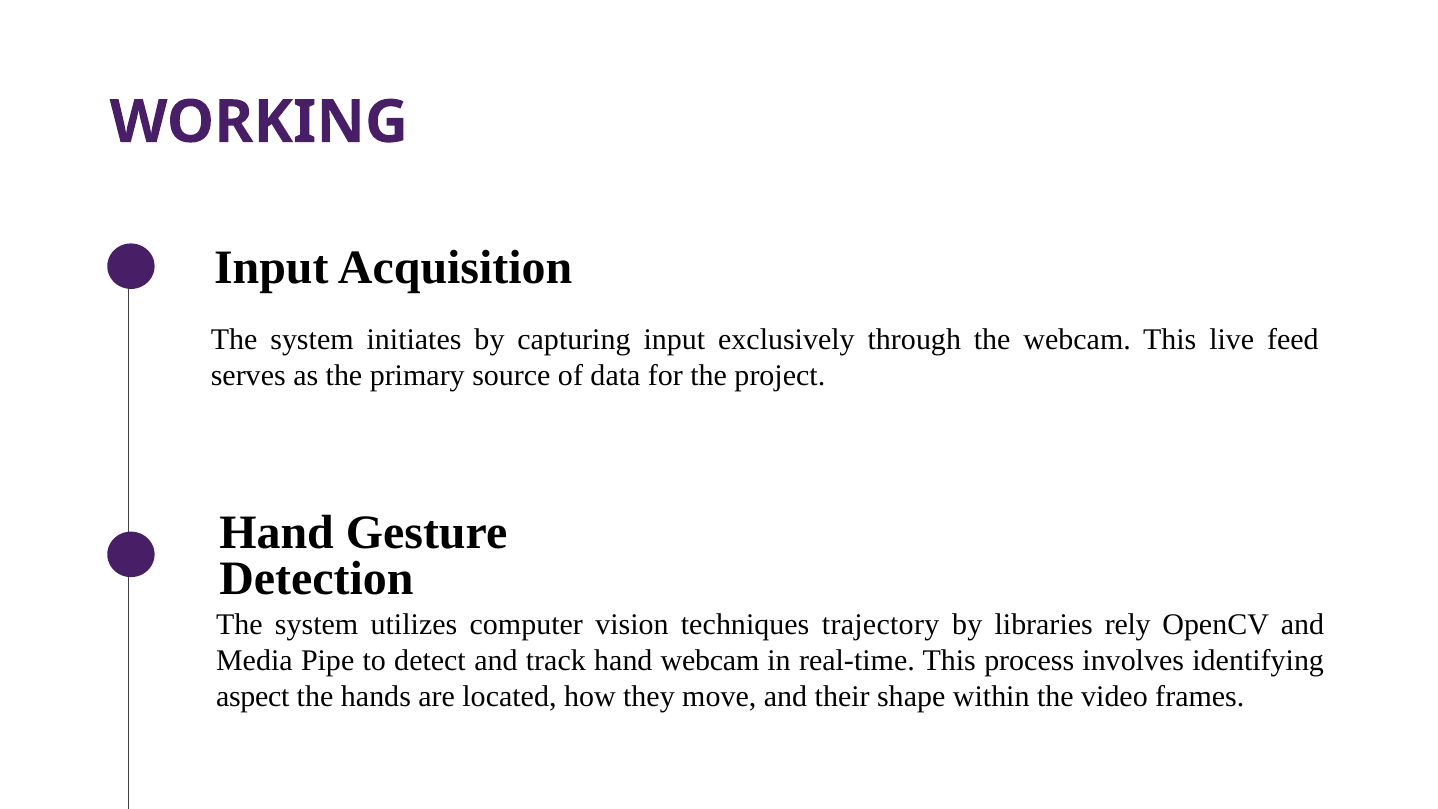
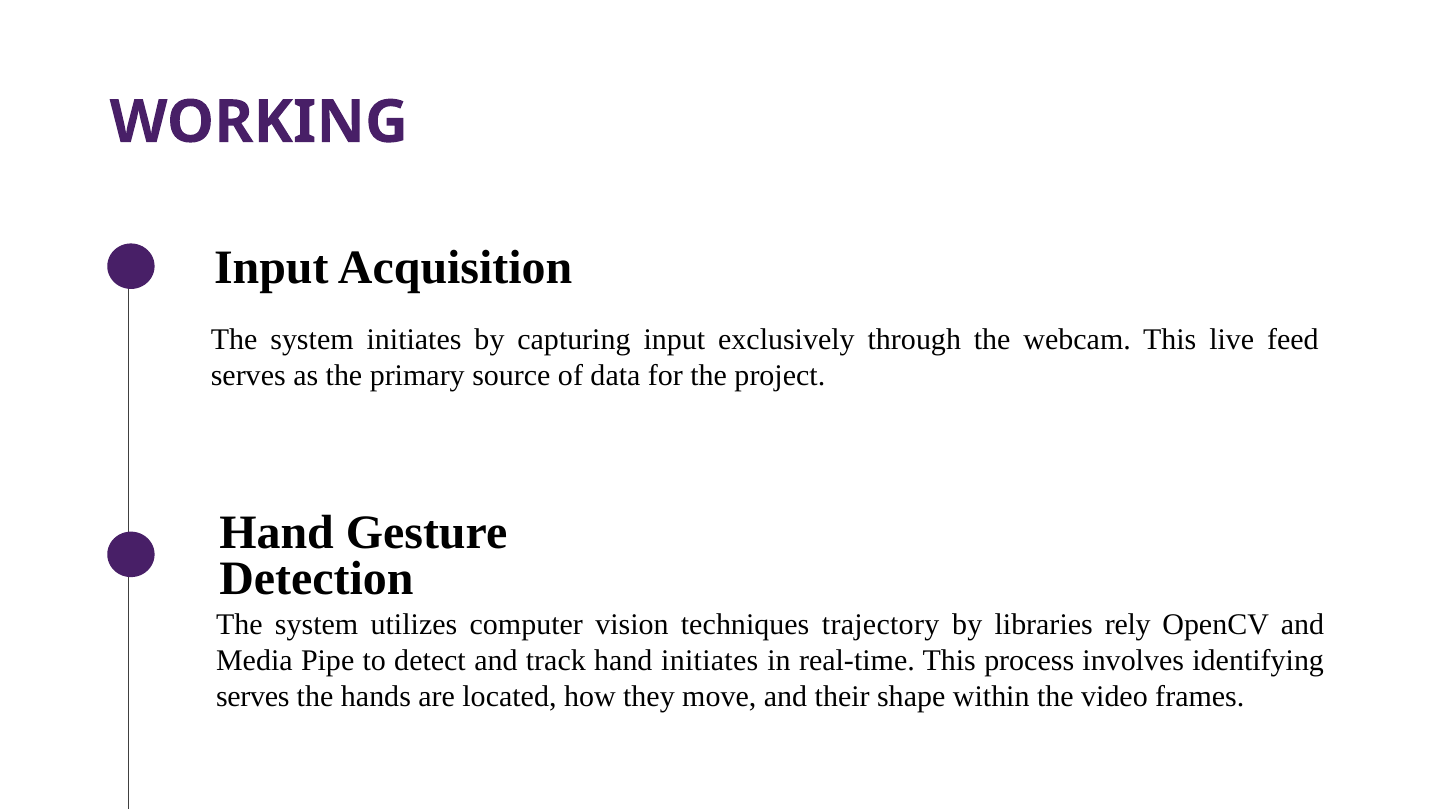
hand webcam: webcam -> initiates
aspect at (253, 697): aspect -> serves
